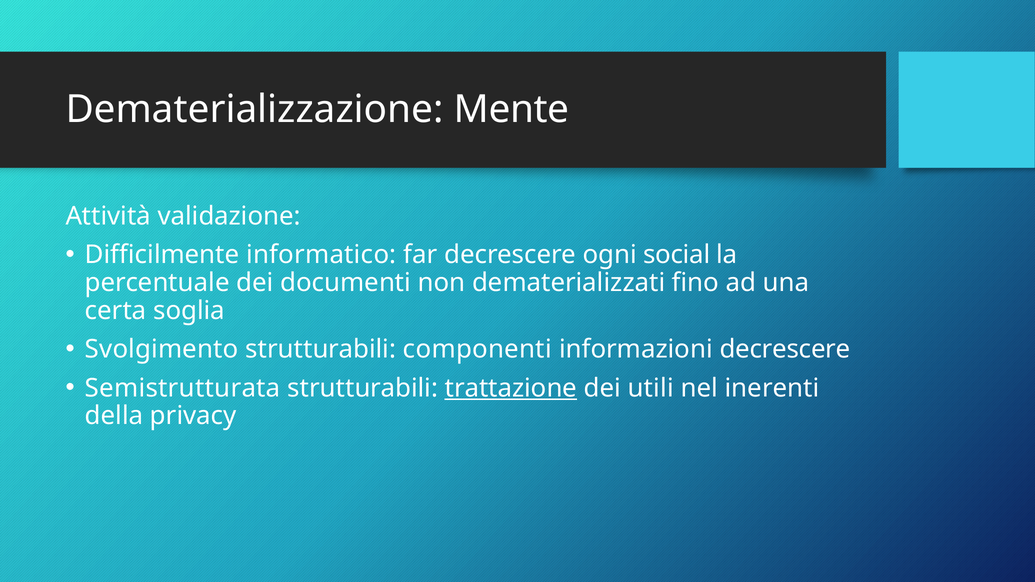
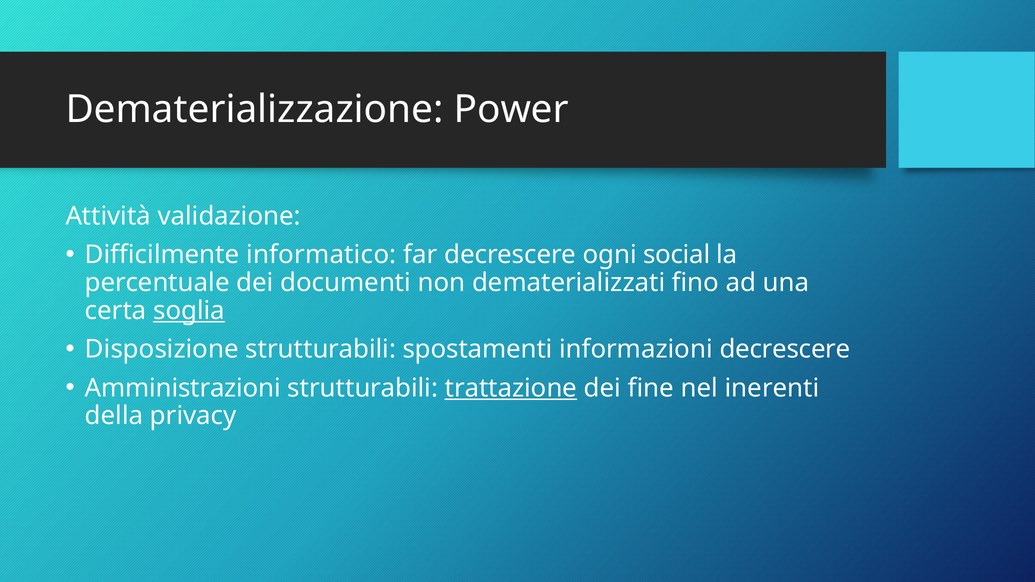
Mente: Mente -> Power
soglia underline: none -> present
Svolgimento: Svolgimento -> Disposizione
componenti: componenti -> spostamenti
Semistrutturata: Semistrutturata -> Amministrazioni
utili: utili -> fine
